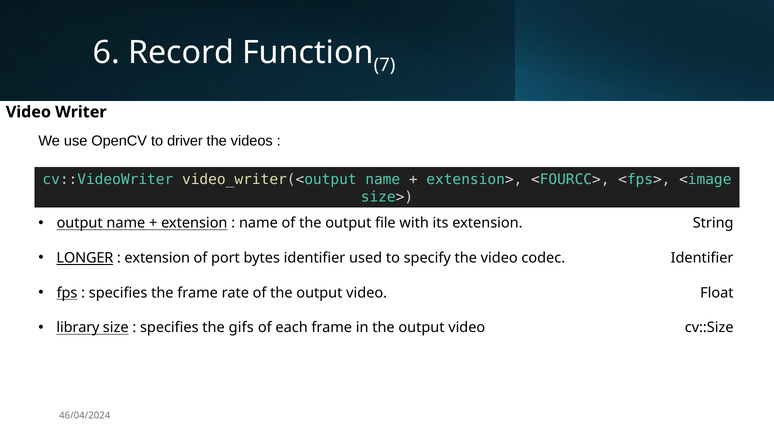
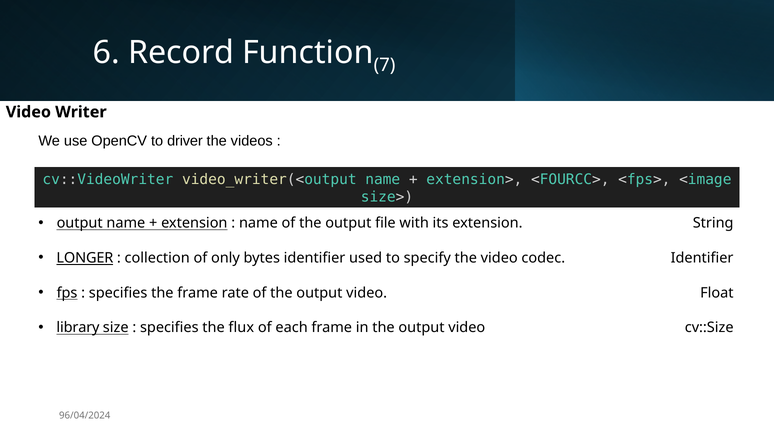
extension at (157, 258): extension -> collection
port: port -> only
gifs: gifs -> flux
46/04/2024: 46/04/2024 -> 96/04/2024
